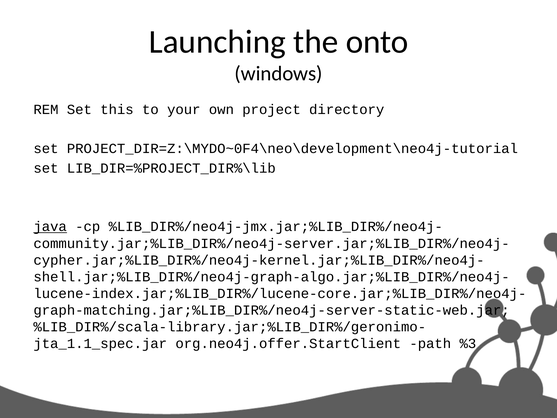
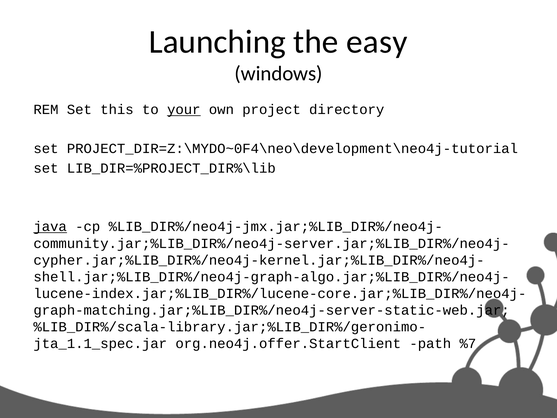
onto: onto -> easy
your underline: none -> present
%3: %3 -> %7
